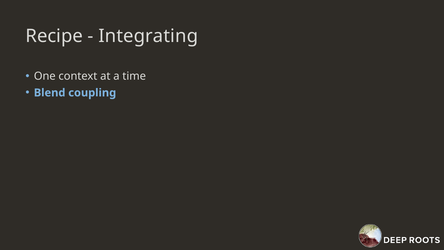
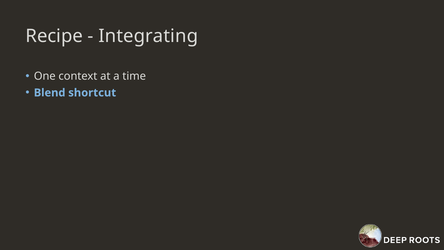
coupling: coupling -> shortcut
